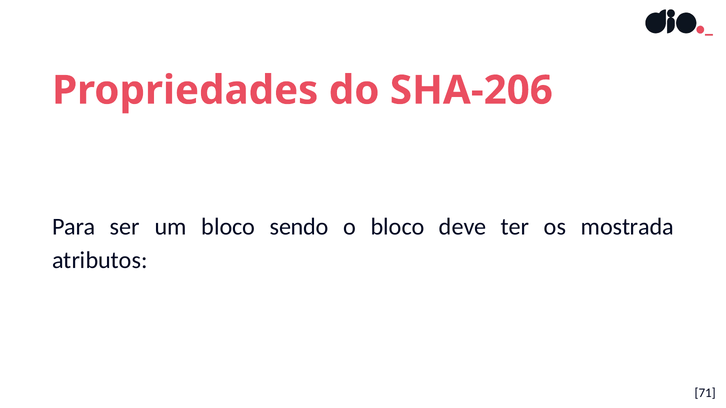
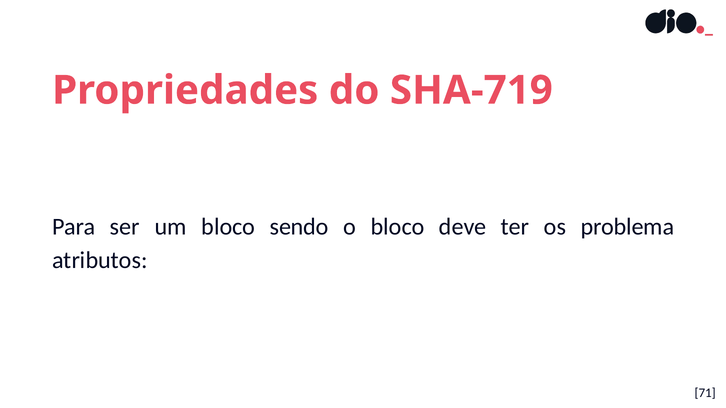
SHA-206: SHA-206 -> SHA-719
mostrada: mostrada -> problema
